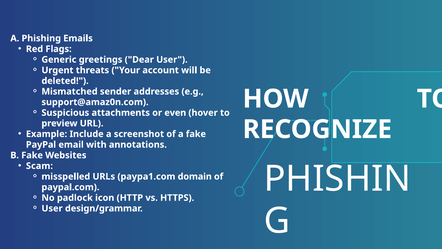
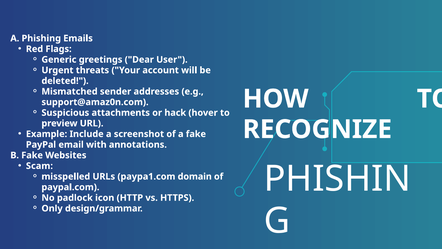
even: even -> hack
User at (52, 208): User -> Only
